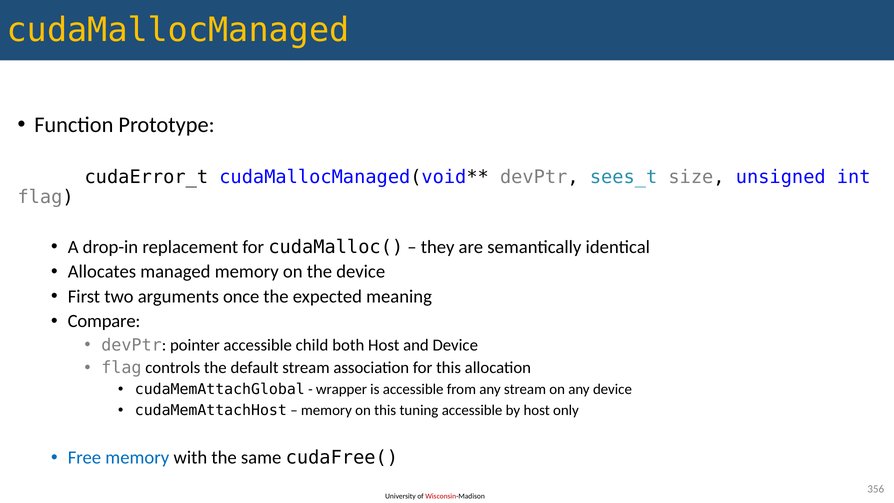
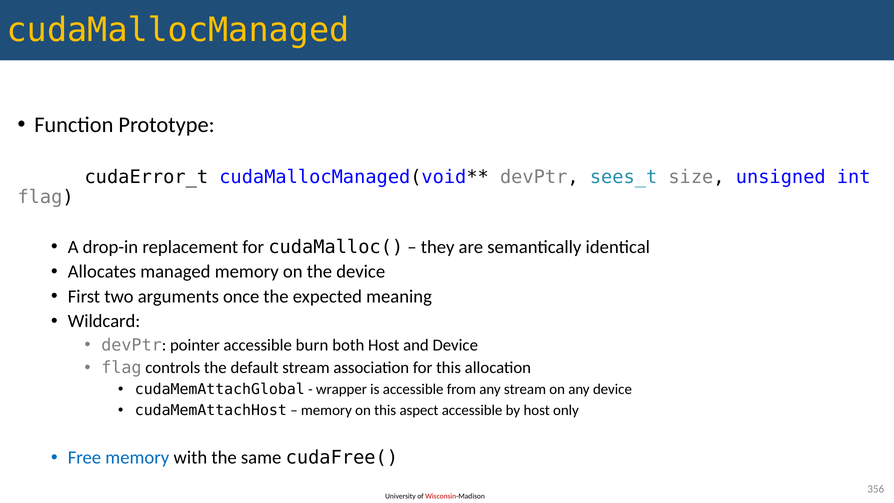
Compare: Compare -> Wildcard
child: child -> burn
tuning: tuning -> aspect
